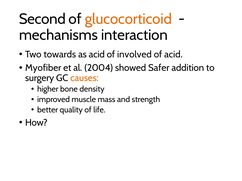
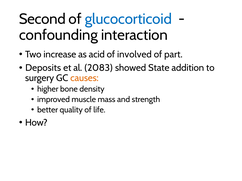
glucocorticoid colour: orange -> blue
mechanisms: mechanisms -> confounding
towards: towards -> increase
of acid: acid -> part
Myofiber: Myofiber -> Deposits
2004: 2004 -> 2083
Safer: Safer -> State
